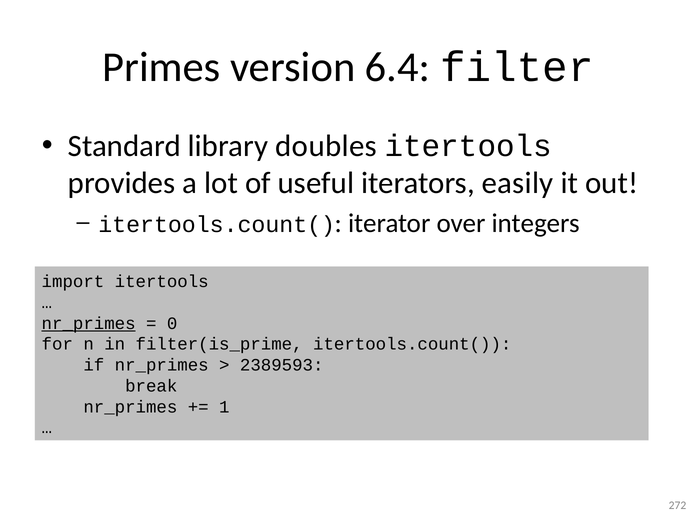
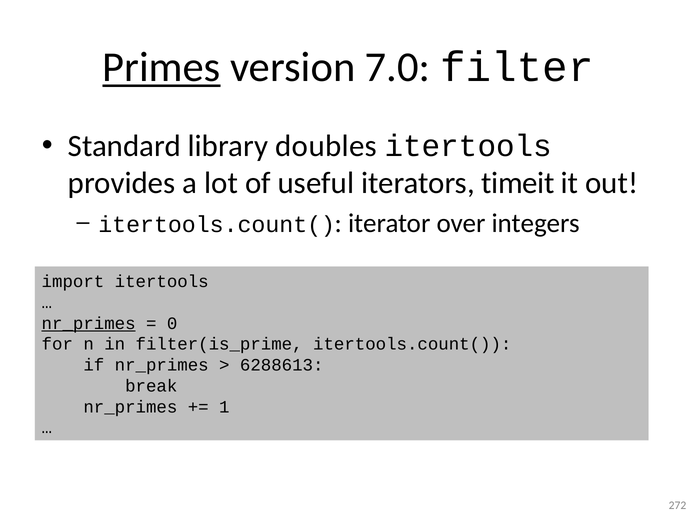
Primes underline: none -> present
6.4: 6.4 -> 7.0
easily: easily -> timeit
2389593: 2389593 -> 6288613
